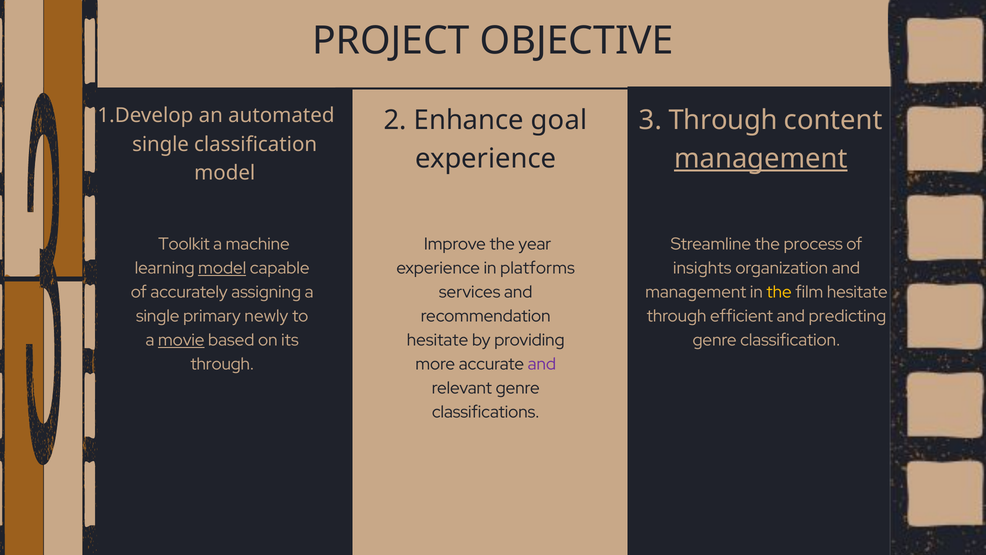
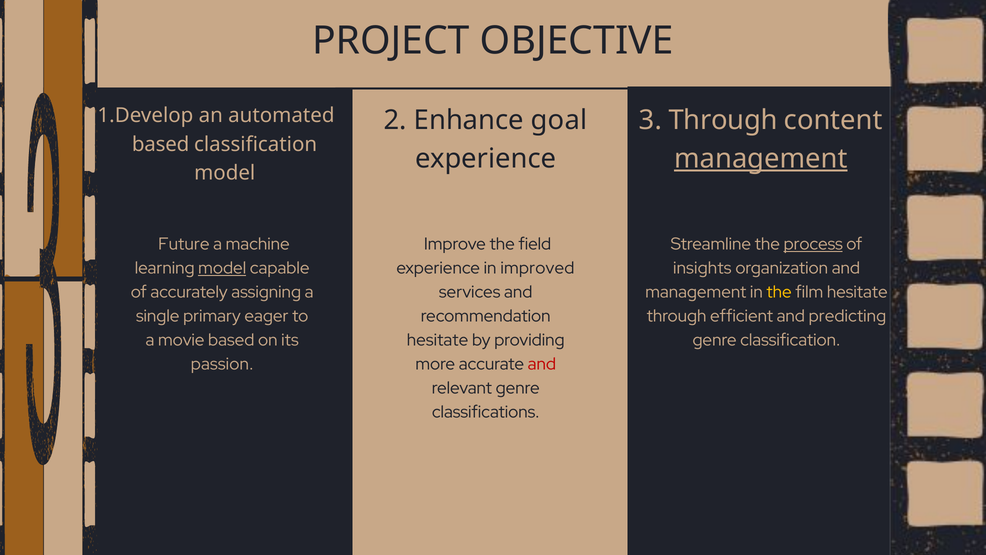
single at (161, 144): single -> based
Toolkit: Toolkit -> Future
year: year -> field
process underline: none -> present
platforms: platforms -> improved
newly: newly -> eager
movie underline: present -> none
through at (222, 364): through -> passion
and at (542, 364) colour: purple -> red
